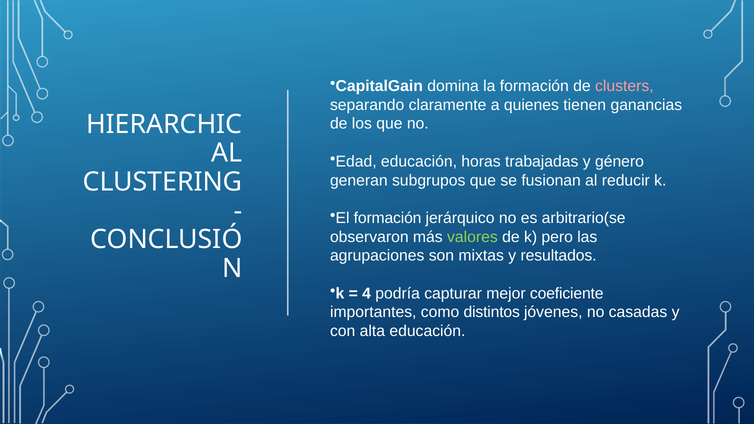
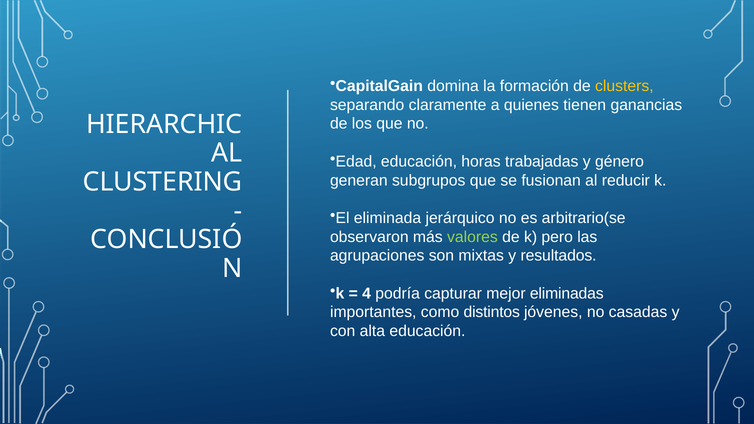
clusters colour: pink -> yellow
El formación: formación -> eliminada
coeficiente: coeficiente -> eliminadas
